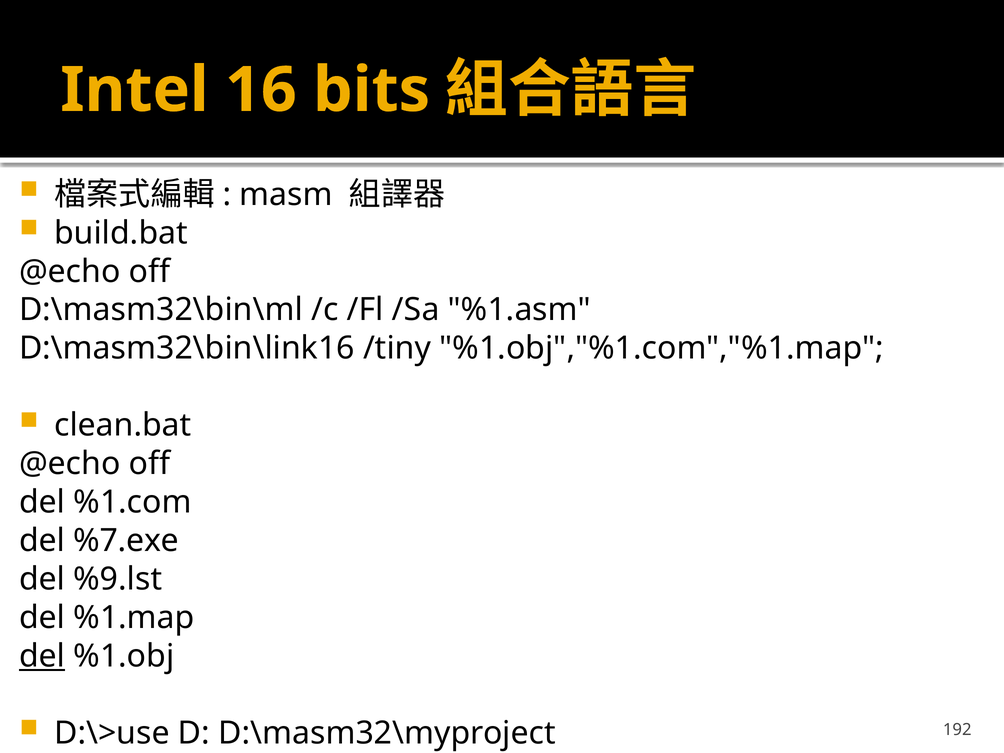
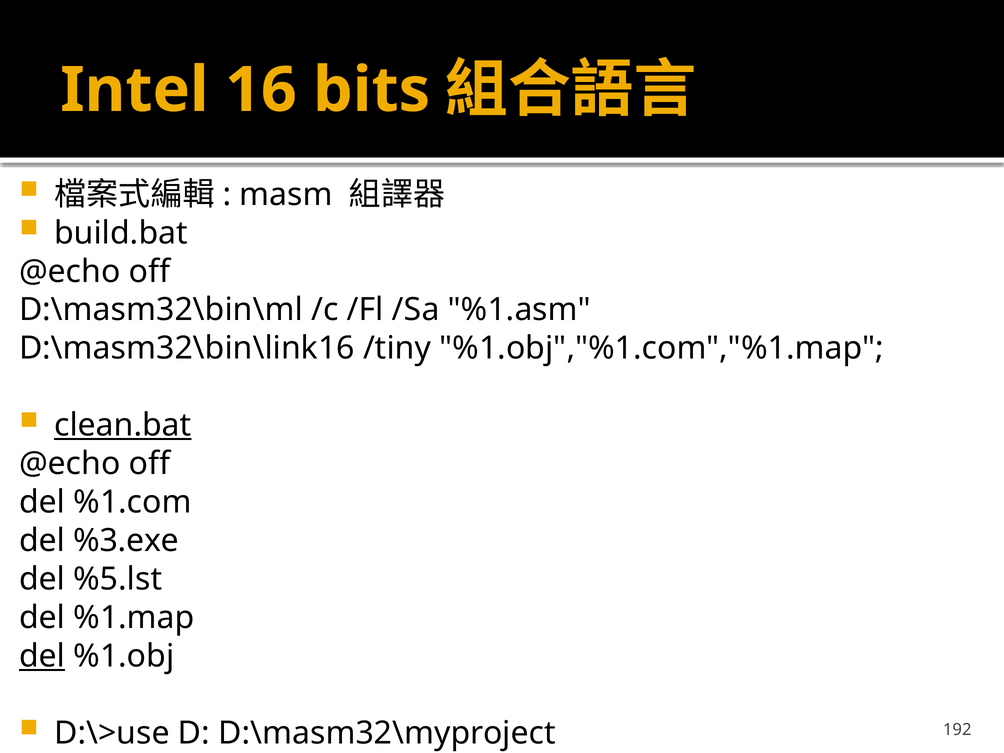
clean.bat underline: none -> present
%7.exe: %7.exe -> %3.exe
%9.lst: %9.lst -> %5.lst
